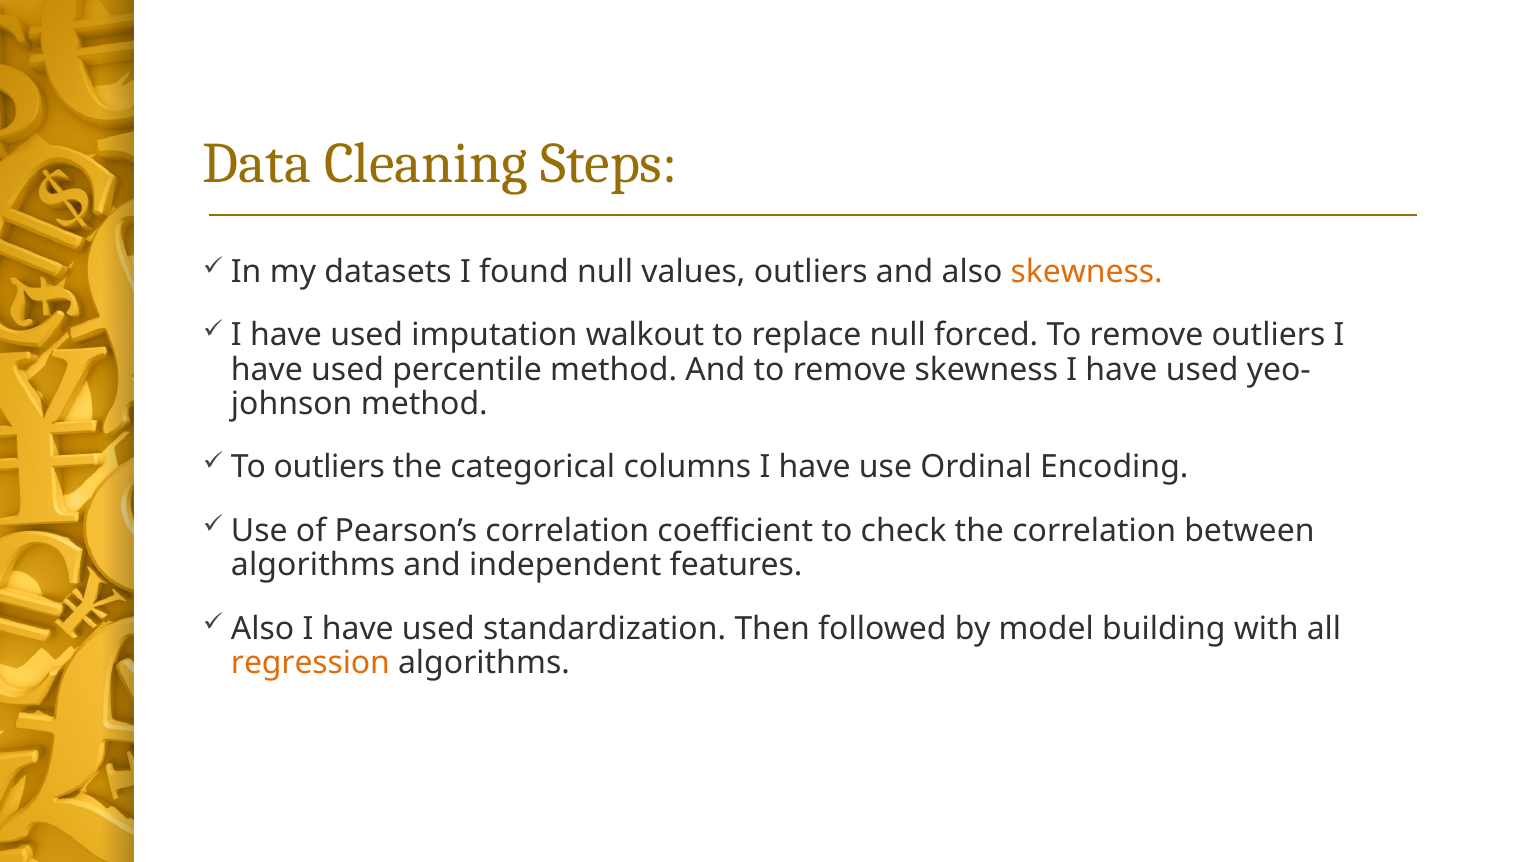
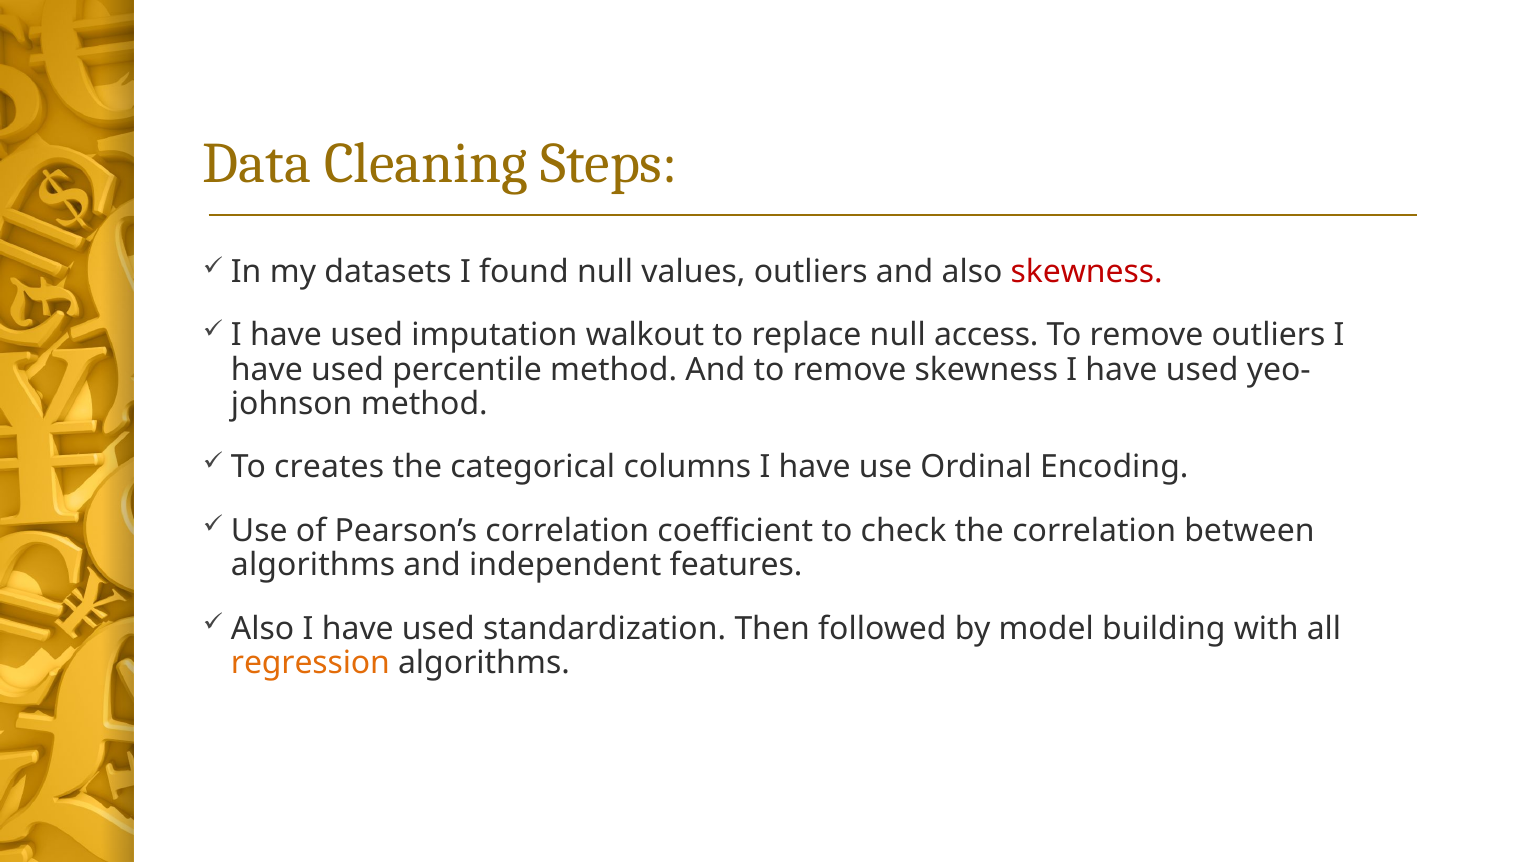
skewness at (1087, 272) colour: orange -> red
forced: forced -> access
To outliers: outliers -> creates
